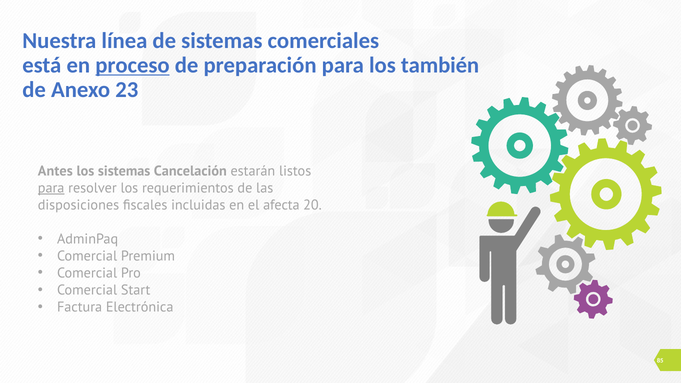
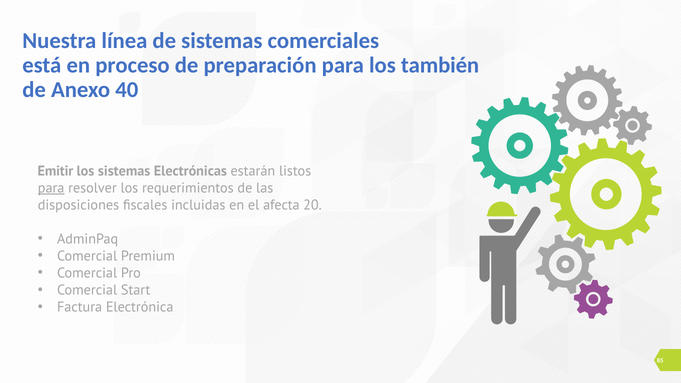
proceso underline: present -> none
23: 23 -> 40
Antes: Antes -> Emitir
Cancelación: Cancelación -> Electrónicas
